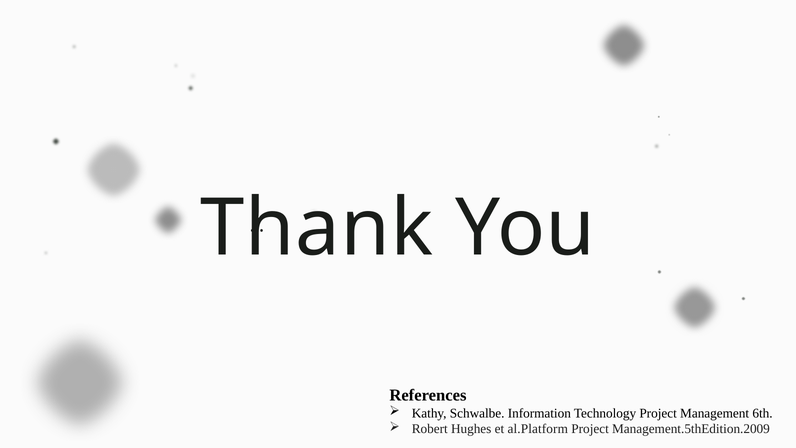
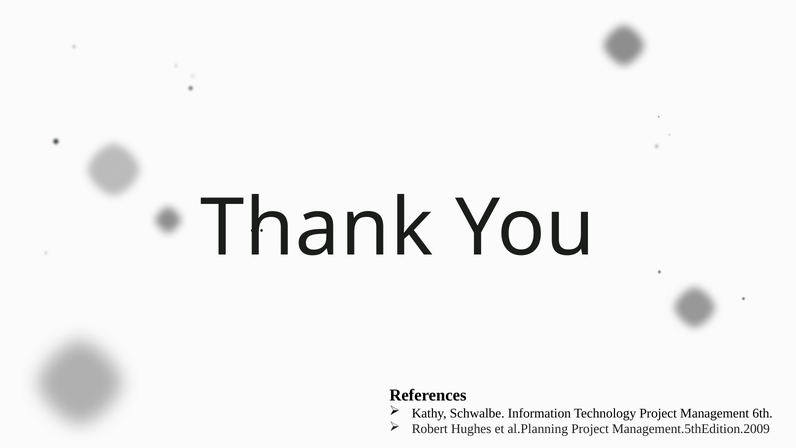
al.Platform: al.Platform -> al.Planning
